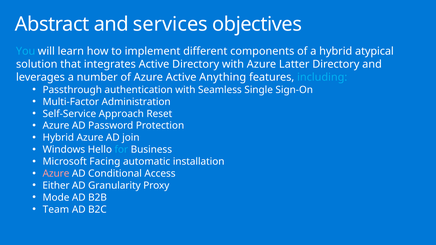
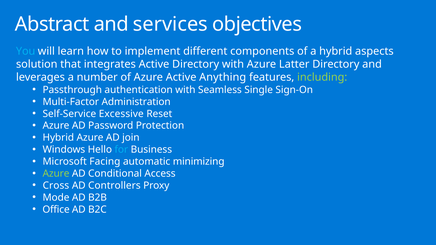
atypical: atypical -> aspects
including colour: light blue -> light green
Approach: Approach -> Excessive
installation: installation -> minimizing
Azure at (56, 174) colour: pink -> light green
Either: Either -> Cross
Granularity: Granularity -> Controllers
Team: Team -> Office
